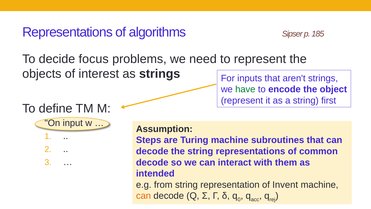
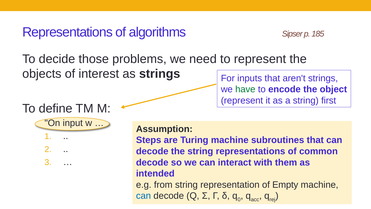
focus: focus -> those
Invent: Invent -> Empty
can at (143, 196) colour: orange -> blue
